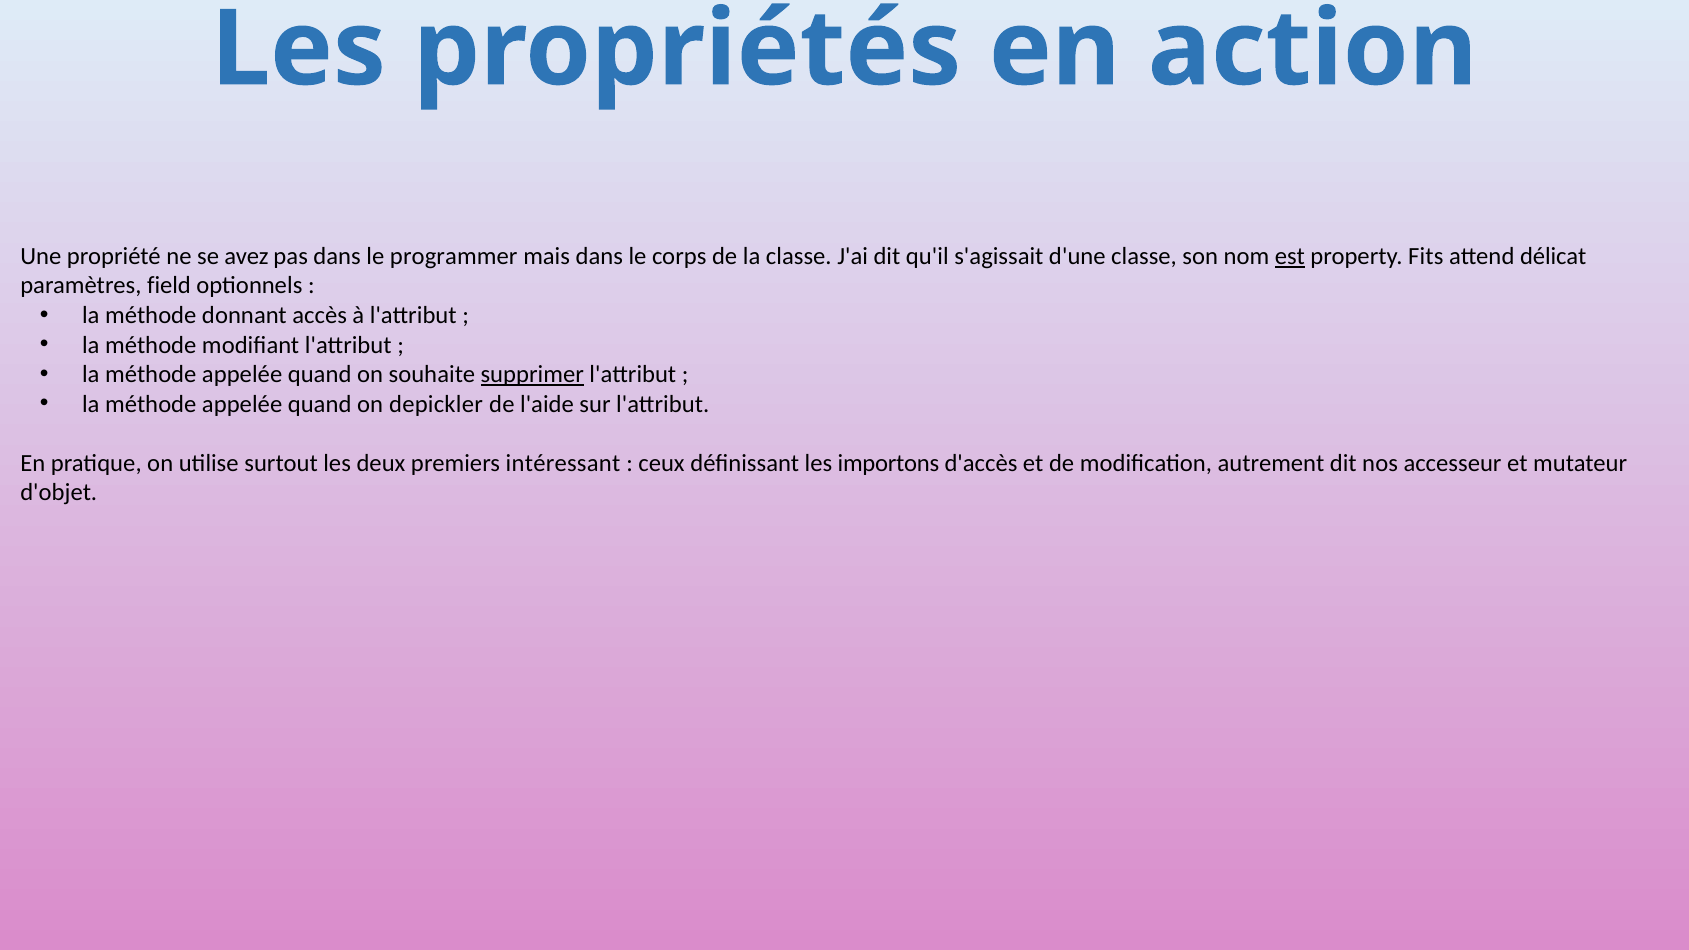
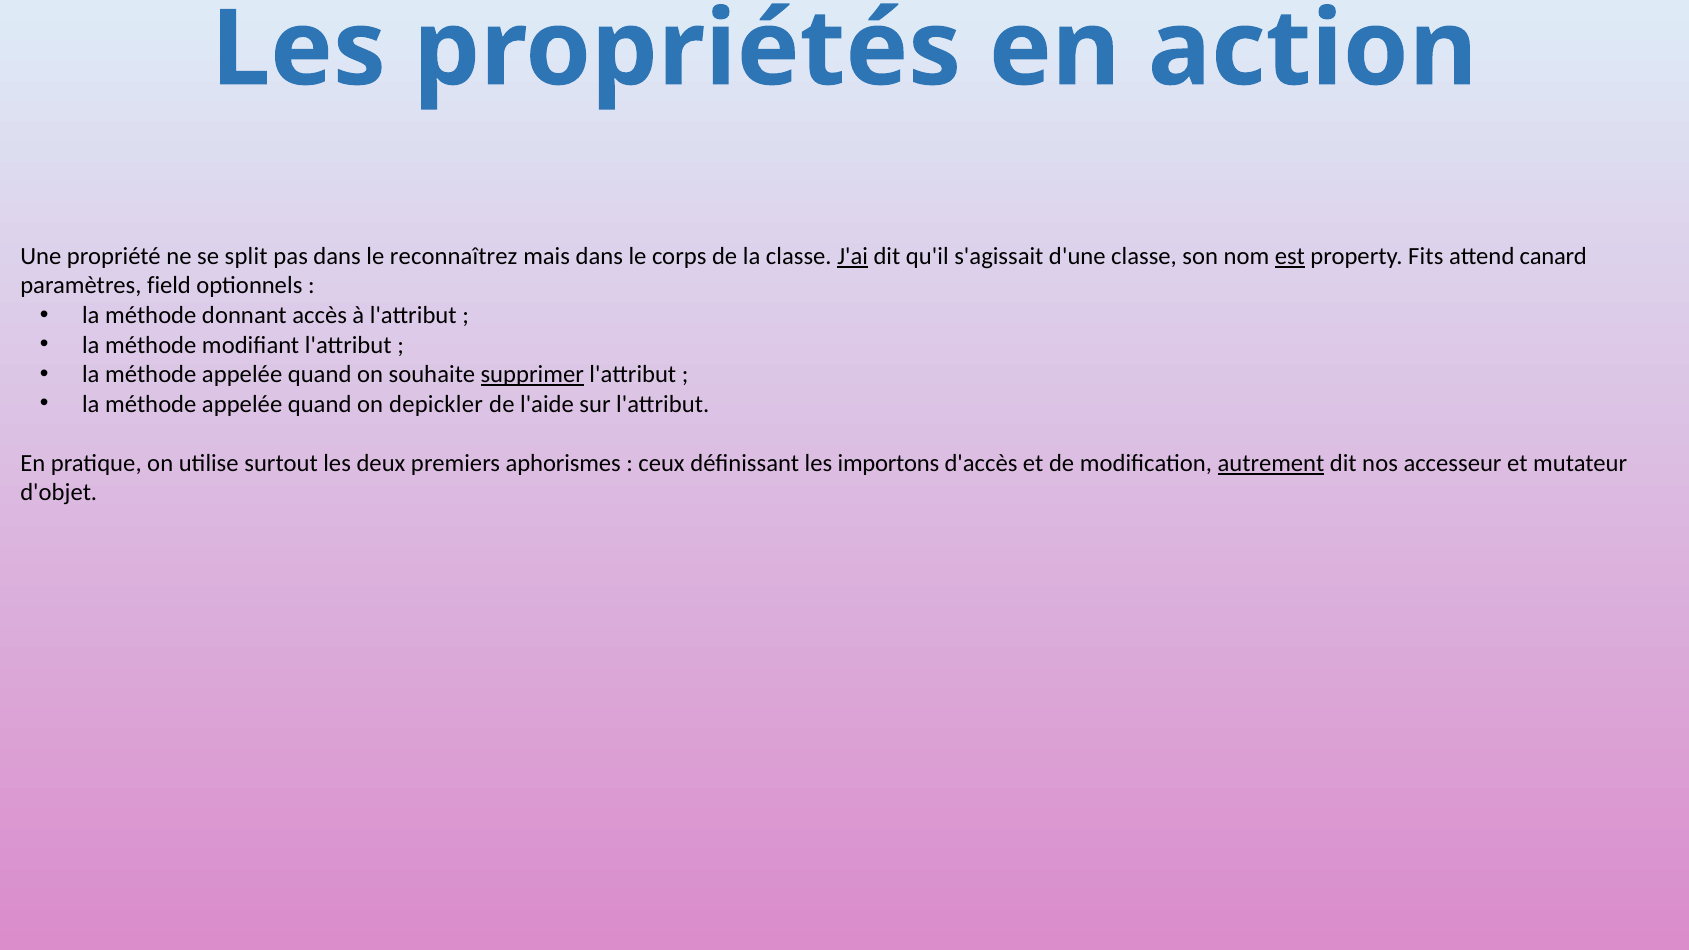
avez: avez -> split
programmer: programmer -> reconnaîtrez
J'ai underline: none -> present
délicat: délicat -> canard
intéressant: intéressant -> aphorismes
autrement underline: none -> present
